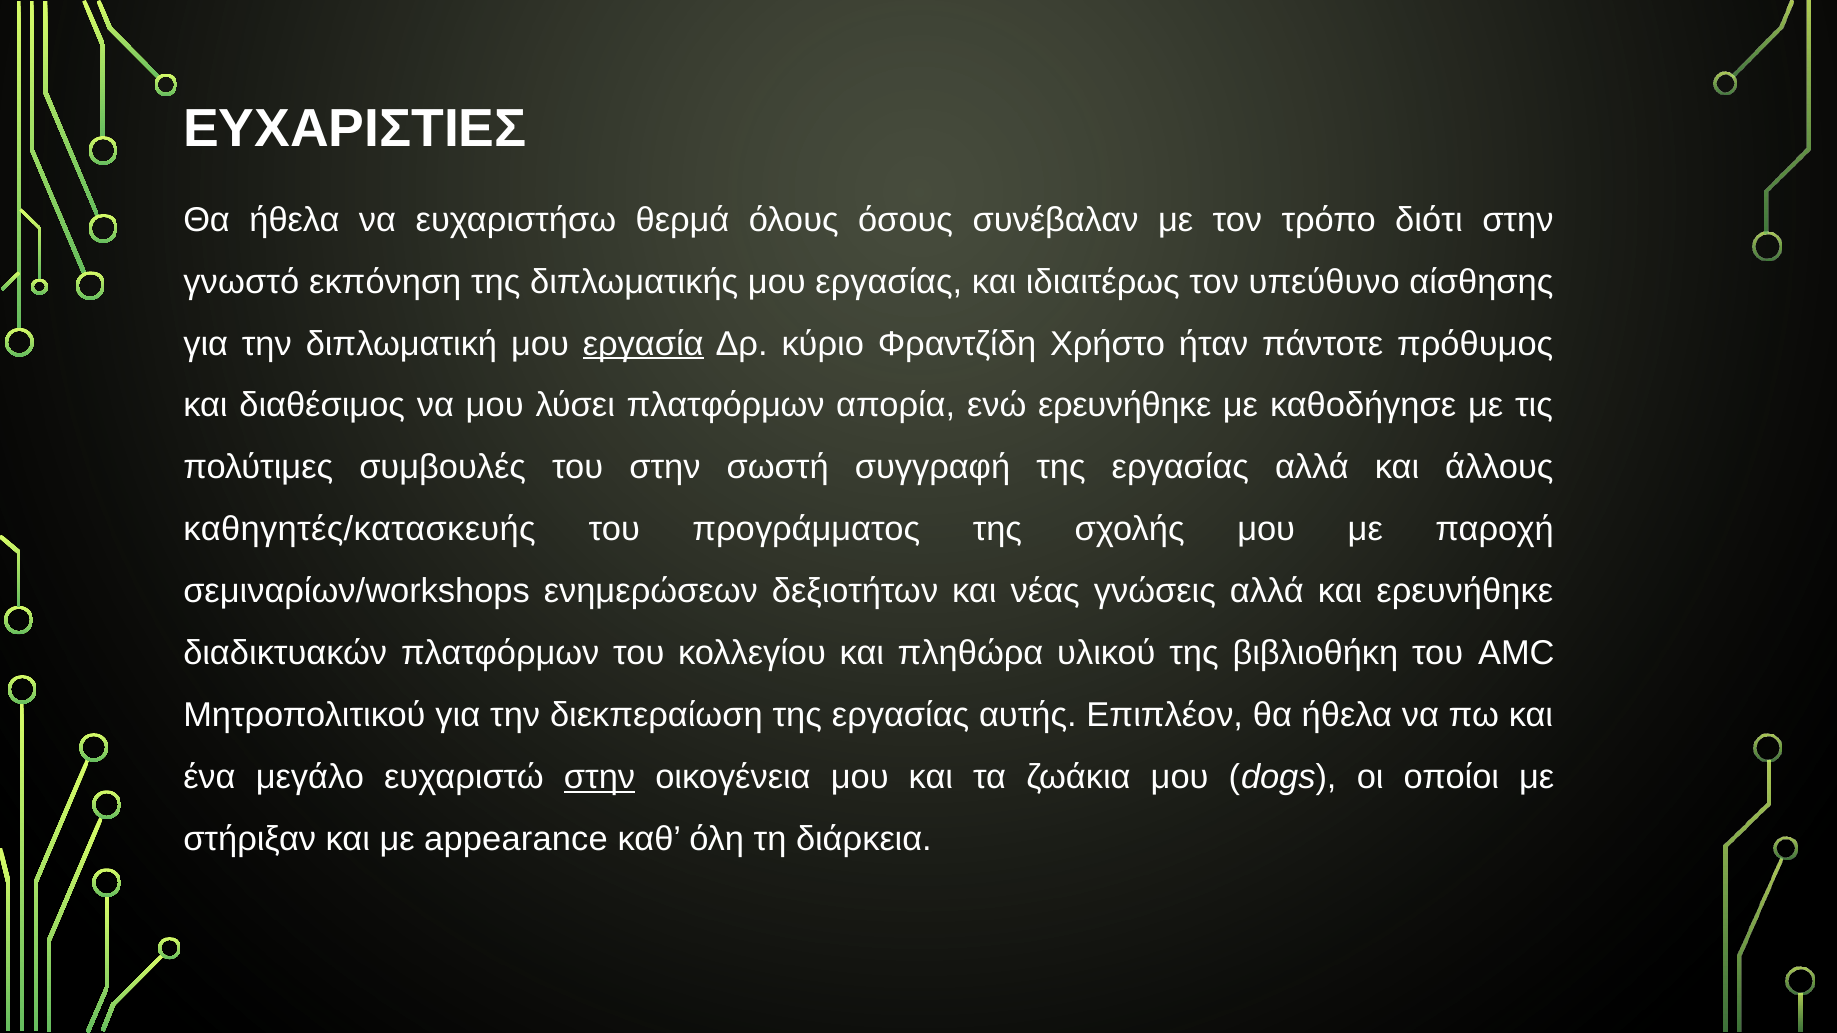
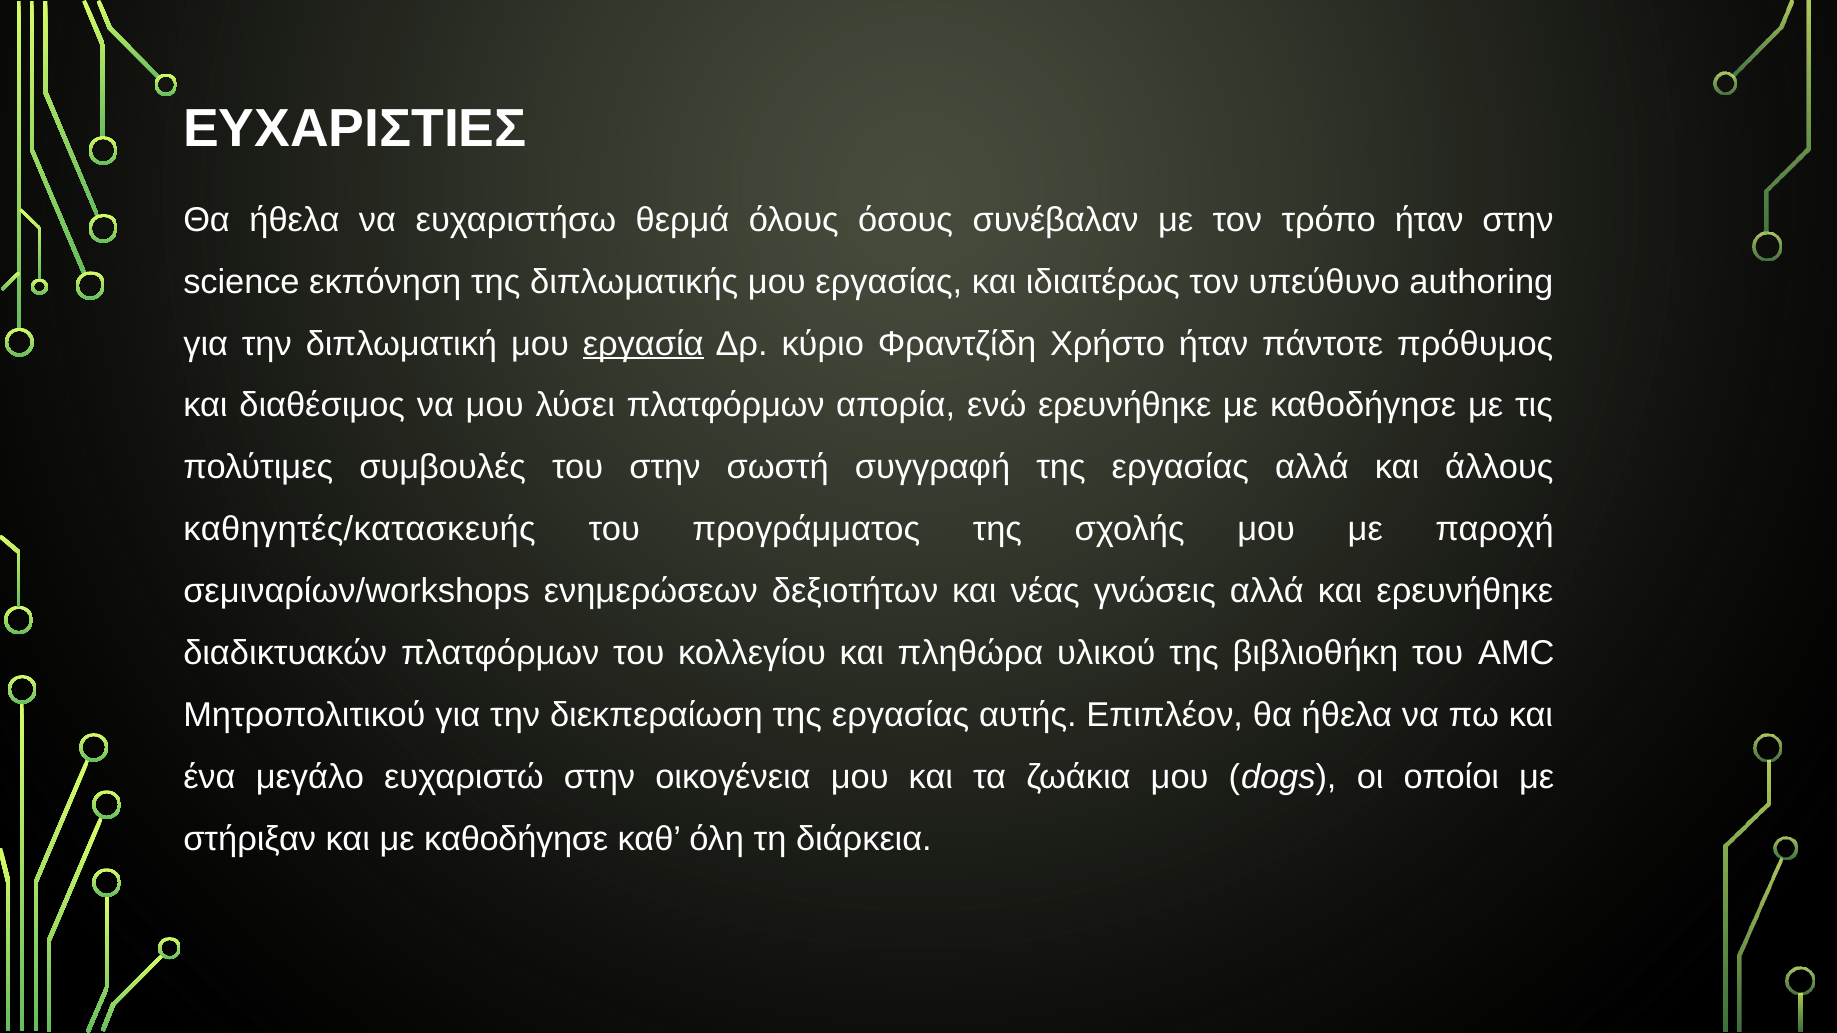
τρόπο διότι: διότι -> ήταν
γνωστό: γνωστό -> science
αίσθησης: αίσθησης -> authoring
στην at (600, 778) underline: present -> none
και με appearance: appearance -> καθοδήγησε
